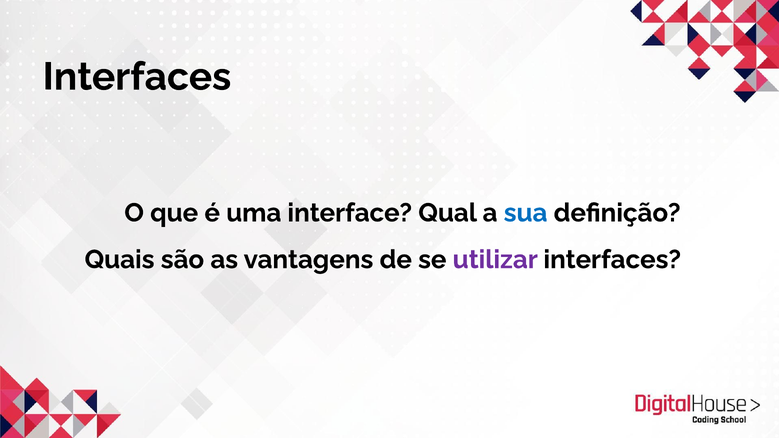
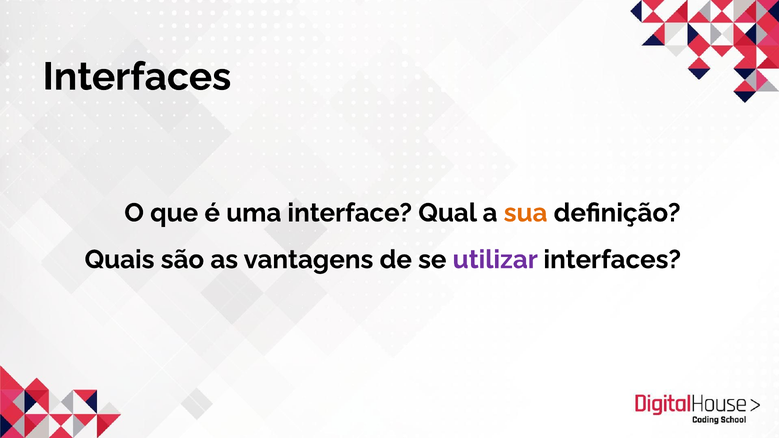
sua colour: blue -> orange
